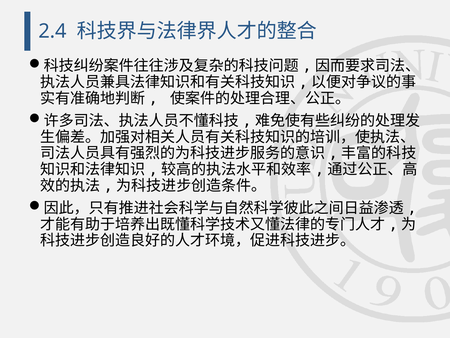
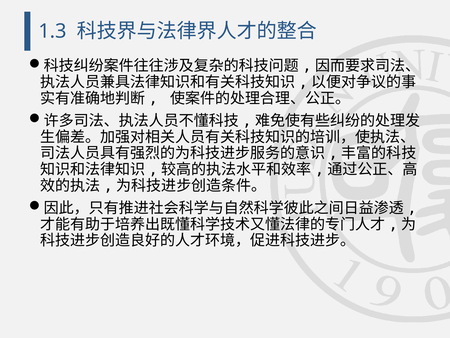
2.4: 2.4 -> 1.3
